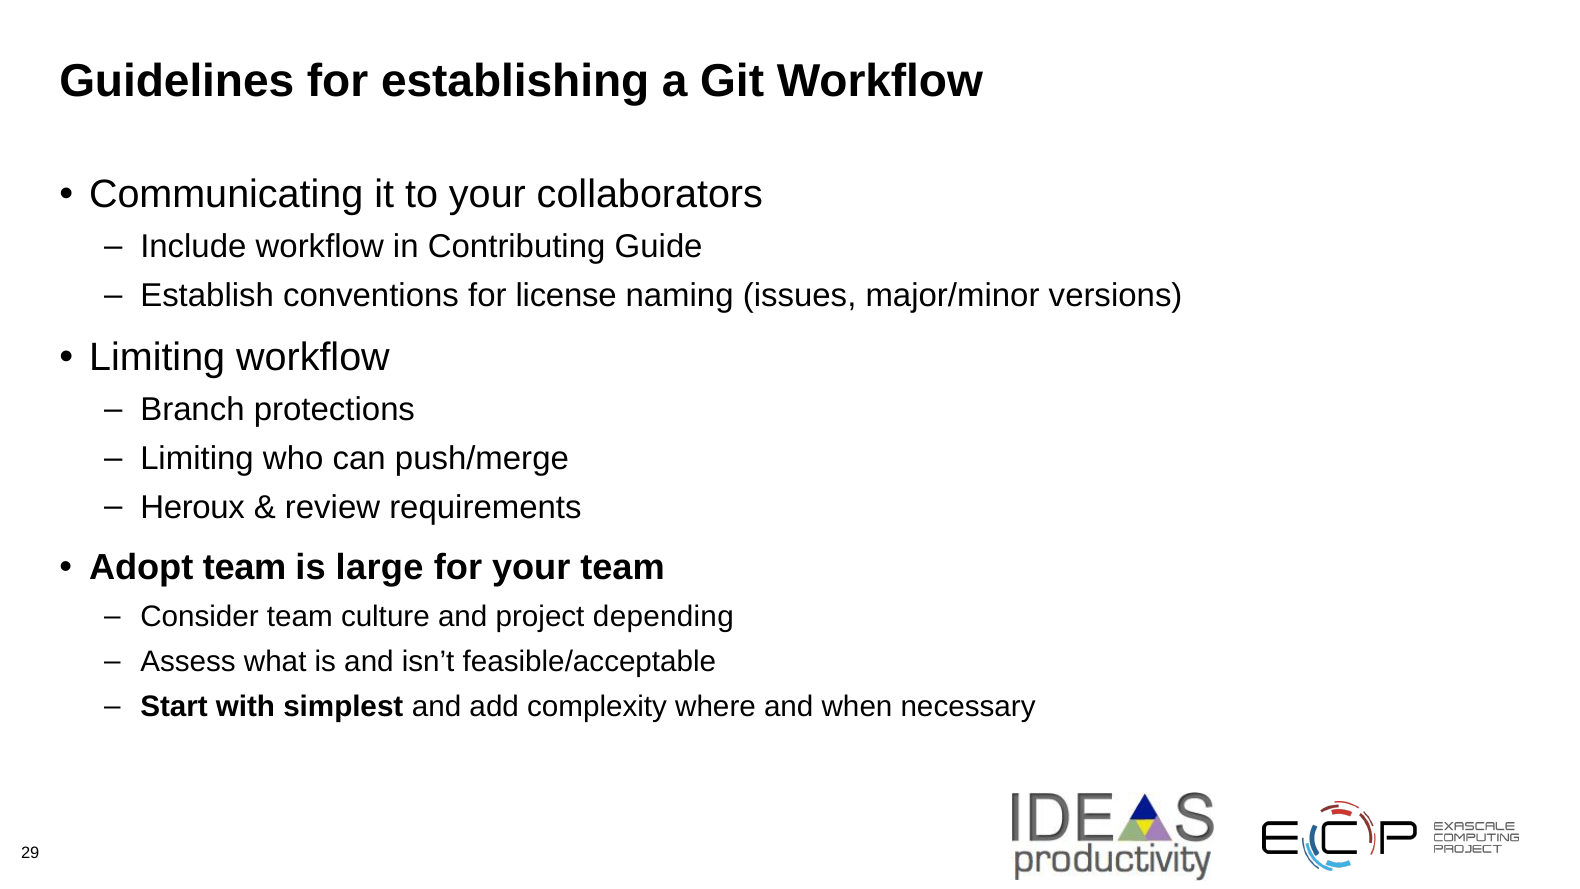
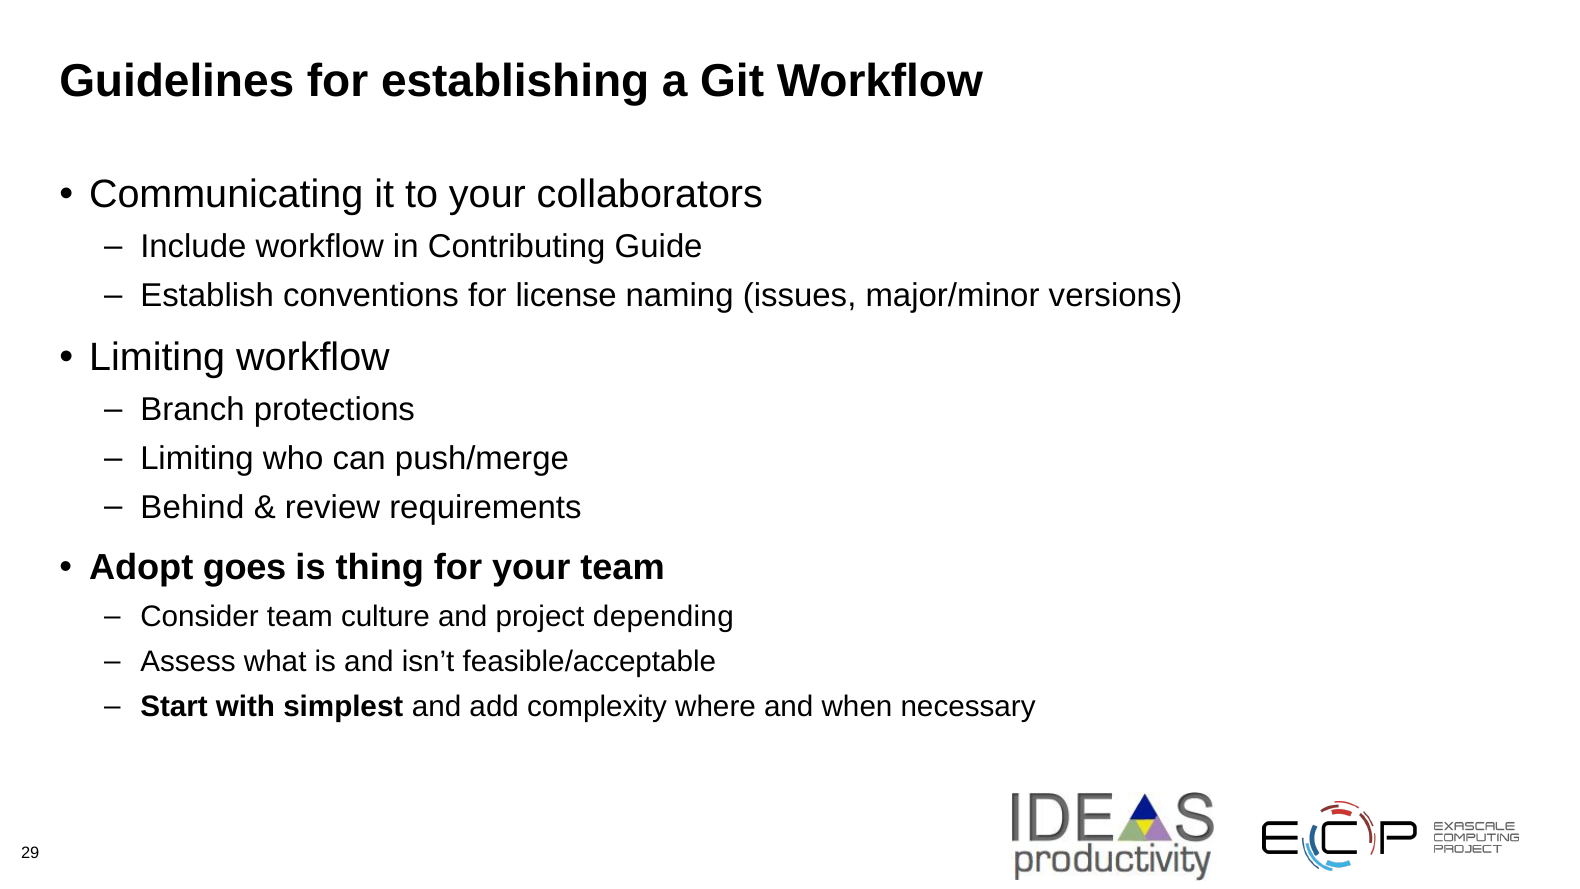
Heroux: Heroux -> Behind
Adopt team: team -> goes
large: large -> thing
